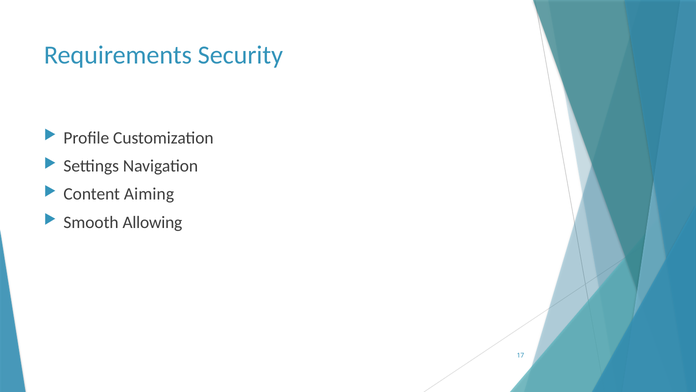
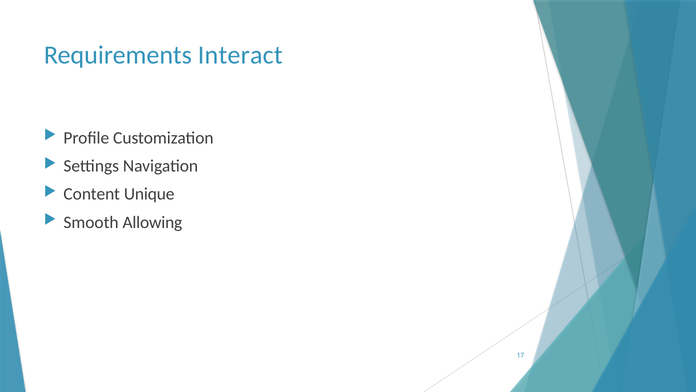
Security: Security -> Interact
Aiming: Aiming -> Unique
